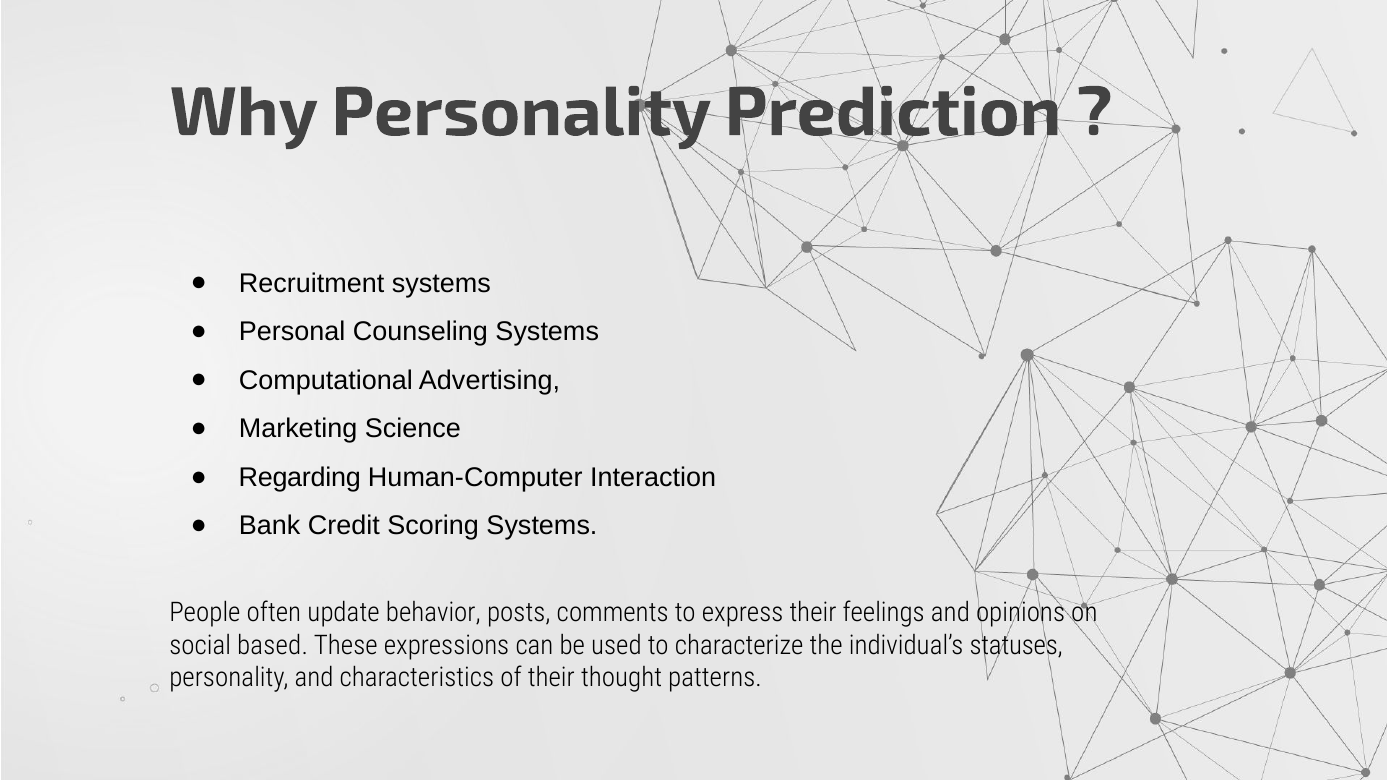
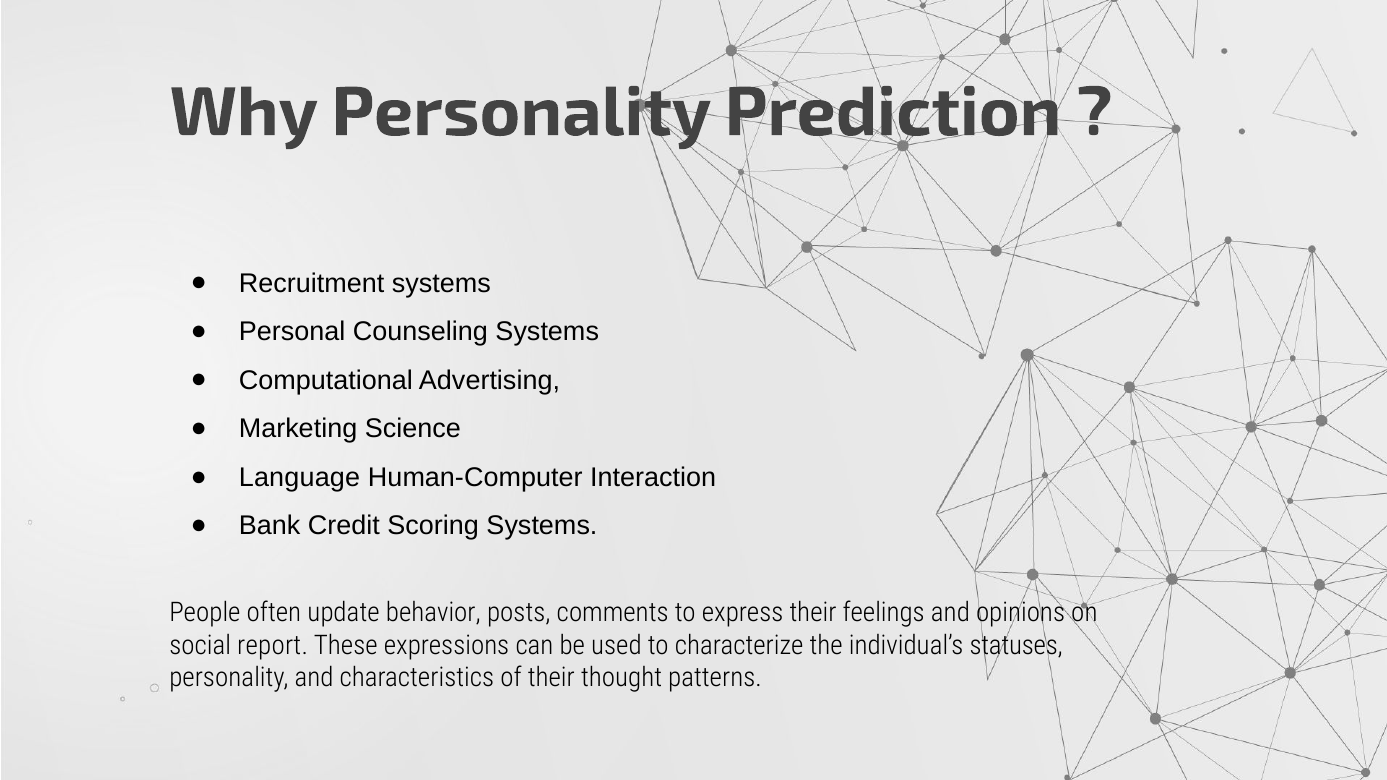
Regarding: Regarding -> Language
based: based -> report
